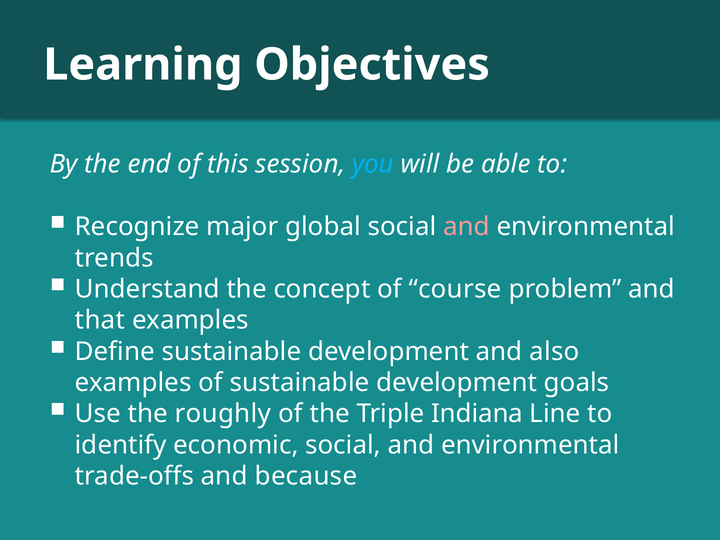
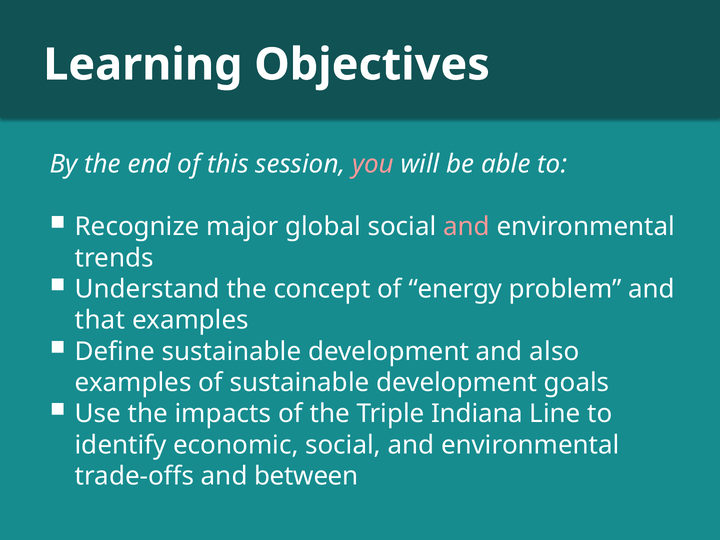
you colour: light blue -> pink
course: course -> energy
roughly: roughly -> impacts
because: because -> between
